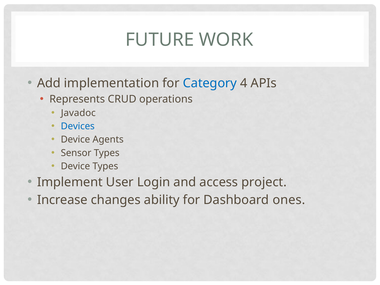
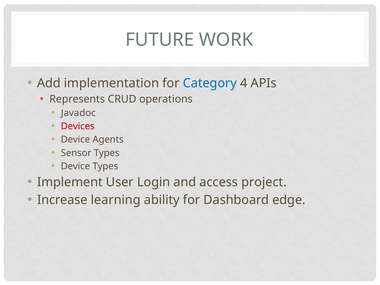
Devices colour: blue -> red
changes: changes -> learning
ones: ones -> edge
